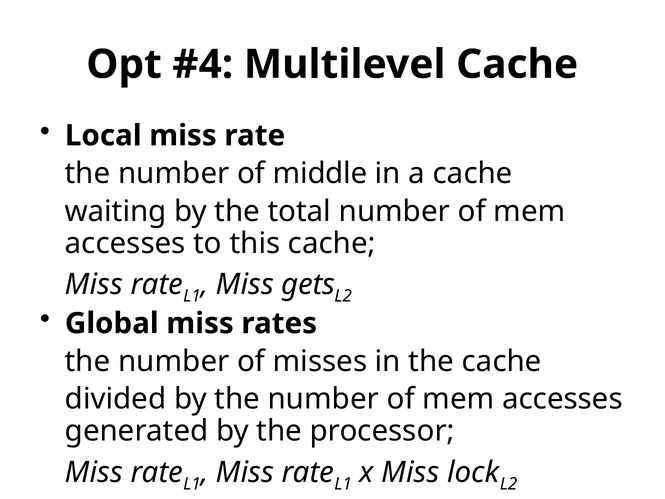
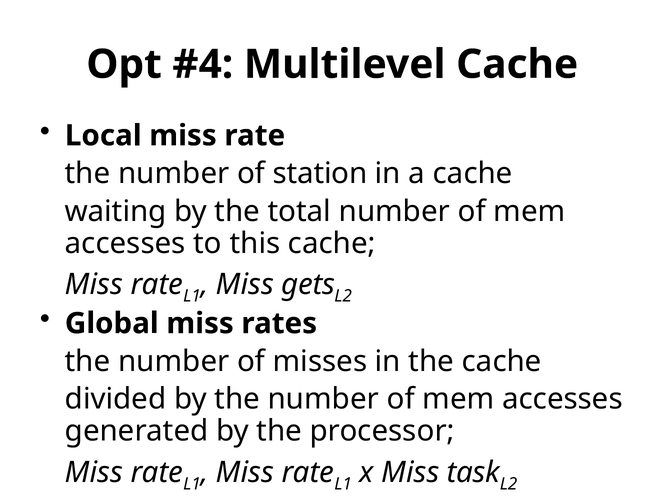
middle: middle -> station
lock: lock -> task
